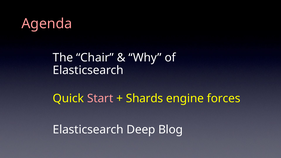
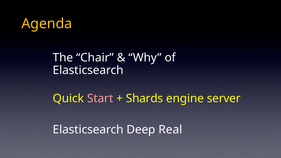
Agenda colour: pink -> yellow
forces: forces -> server
Blog: Blog -> Real
